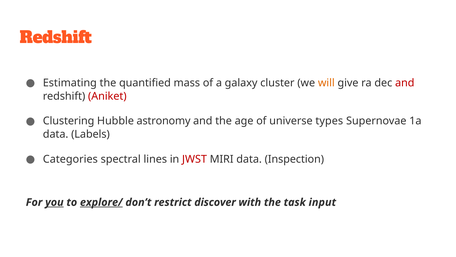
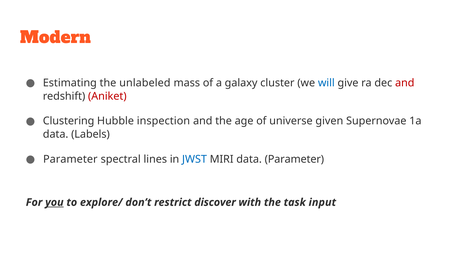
Redshift at (56, 38): Redshift -> Modern
quantified: quantified -> unlabeled
will colour: orange -> blue
astronomy: astronomy -> inspection
types: types -> given
Categories at (70, 159): Categories -> Parameter
JWST colour: red -> blue
data Inspection: Inspection -> Parameter
explore/ underline: present -> none
